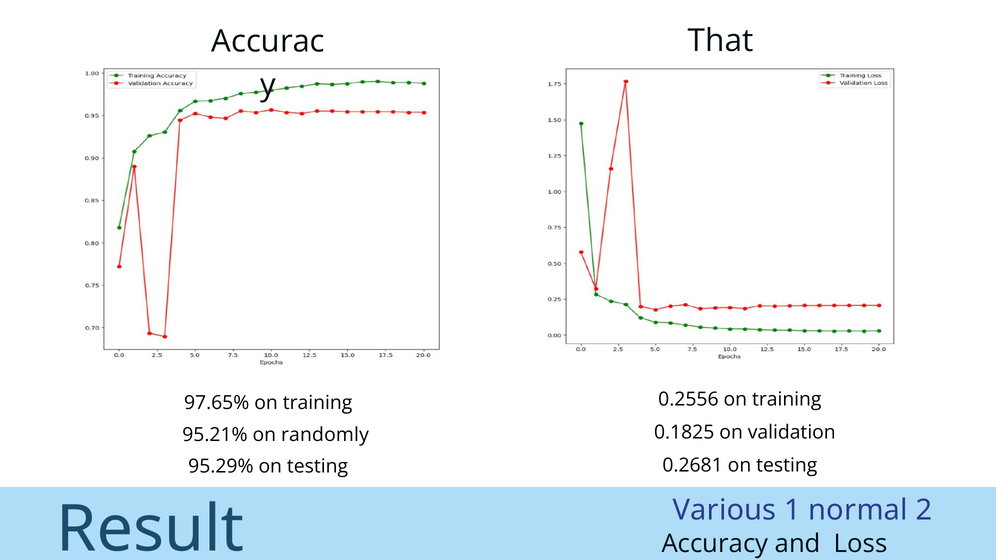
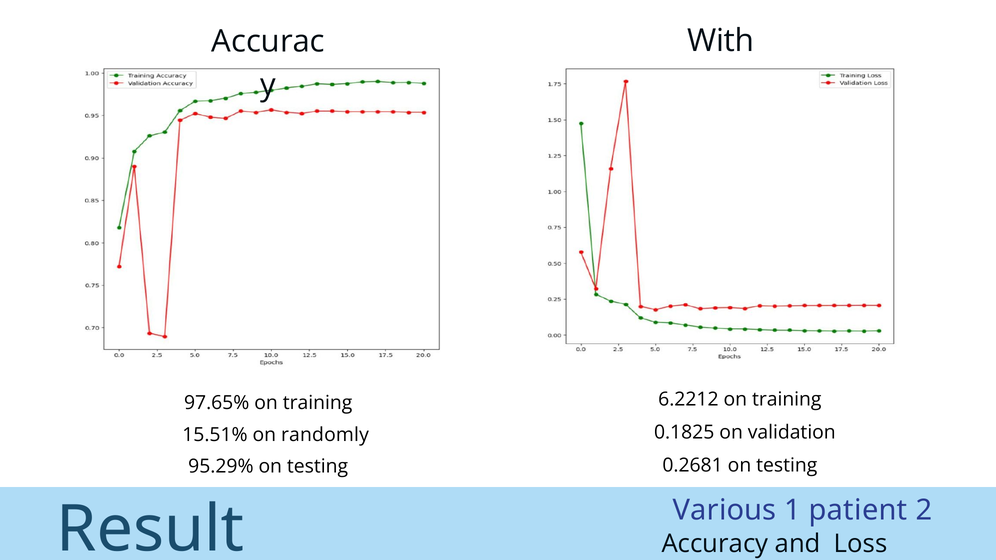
That: That -> With
0.2556: 0.2556 -> 6.2212
95.21%: 95.21% -> 15.51%
normal: normal -> patient
